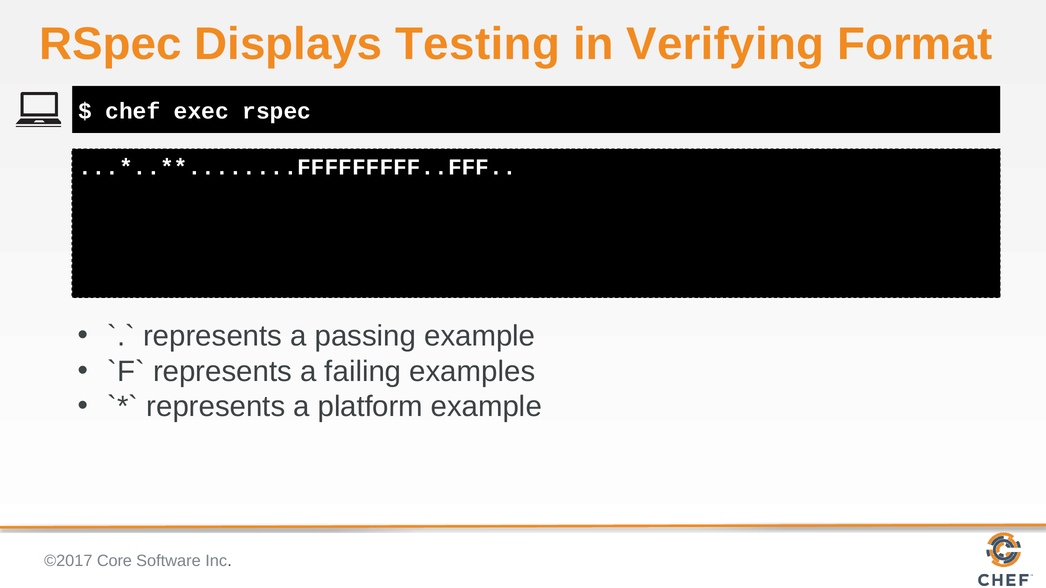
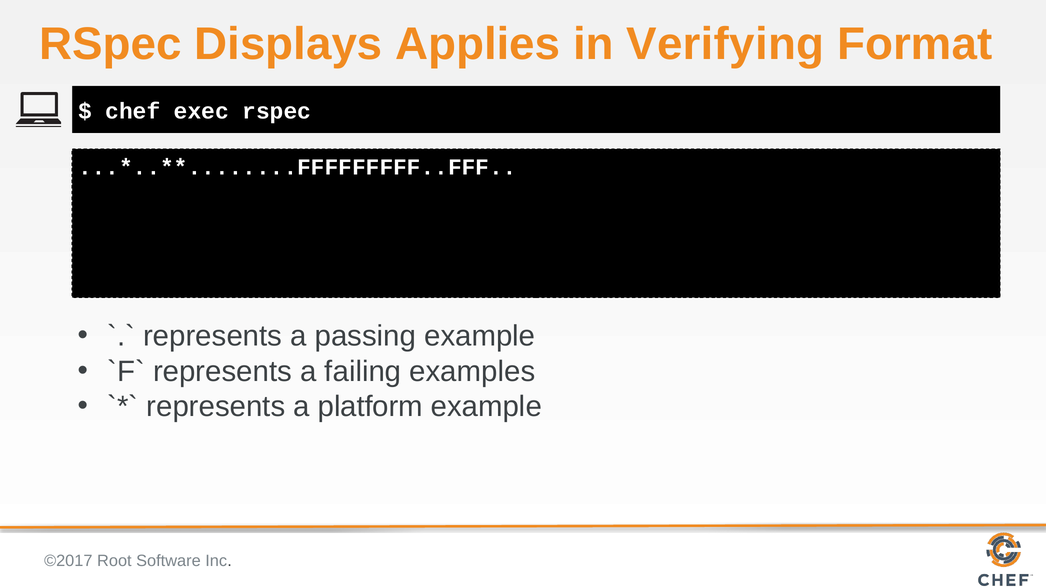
Testing: Testing -> Applies
Core: Core -> Root
